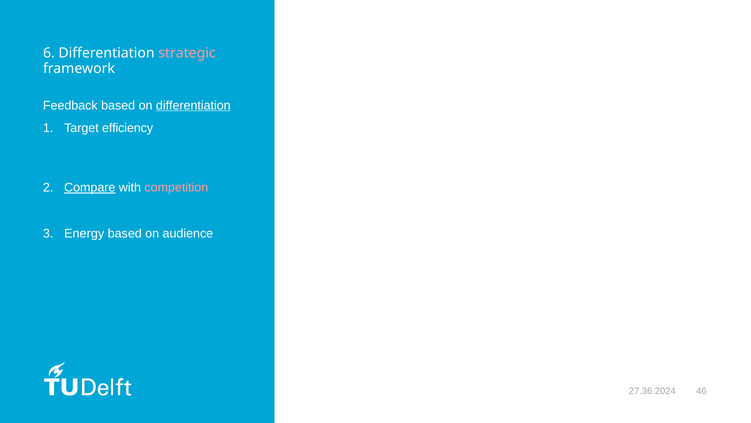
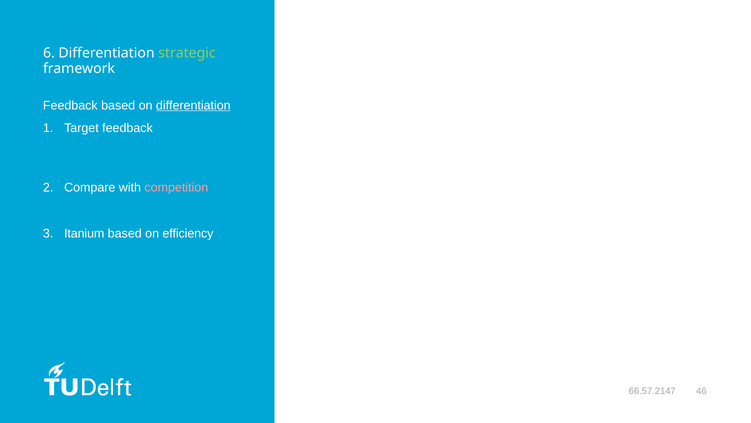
strategic colour: pink -> light green
Target efficiency: efficiency -> feedback
Compare underline: present -> none
Energy: Energy -> Itanium
audience: audience -> efficiency
27.36.2024: 27.36.2024 -> 66.57.2147
